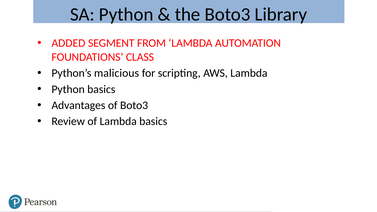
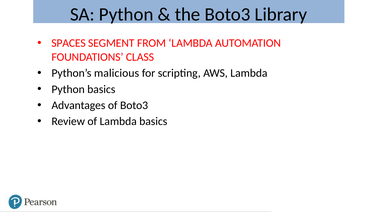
ADDED: ADDED -> SPACES
